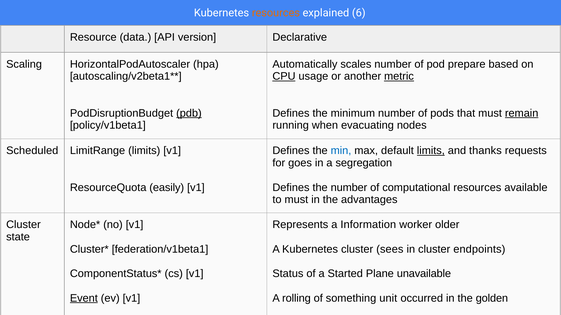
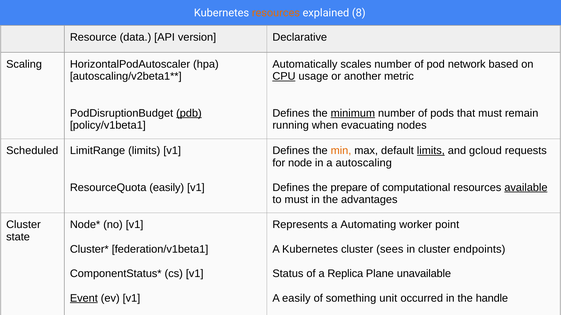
6: 6 -> 8
prepare: prepare -> network
metric underline: present -> none
minimum underline: none -> present
remain underline: present -> none
min colour: blue -> orange
thanks: thanks -> gcloud
goes: goes -> node
segregation: segregation -> autoscaling
the number: number -> prepare
available underline: none -> present
Information: Information -> Automating
older: older -> point
Started: Started -> Replica
A rolling: rolling -> easily
golden: golden -> handle
